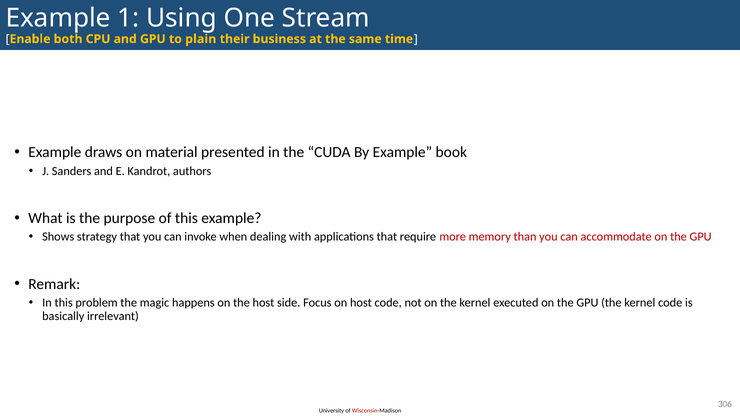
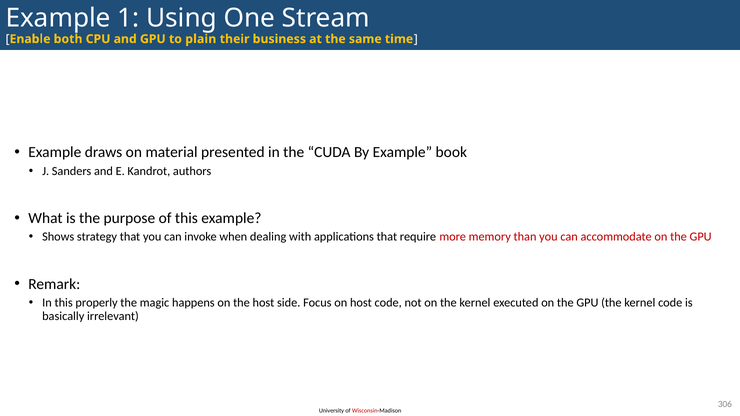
problem: problem -> properly
